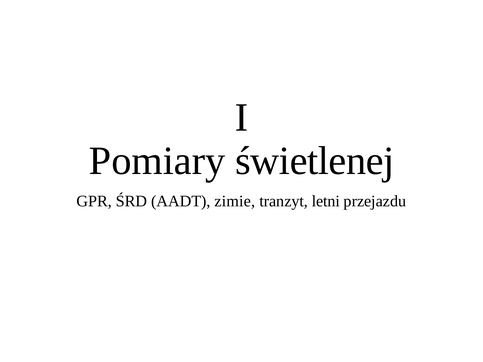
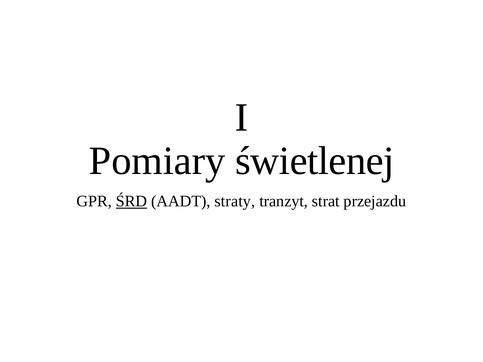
ŚRD underline: none -> present
zimie: zimie -> straty
letni: letni -> strat
